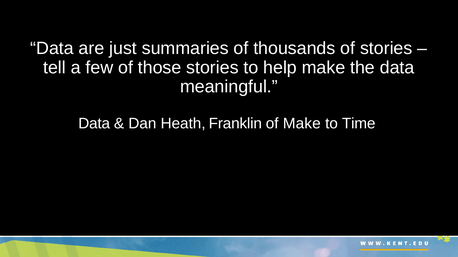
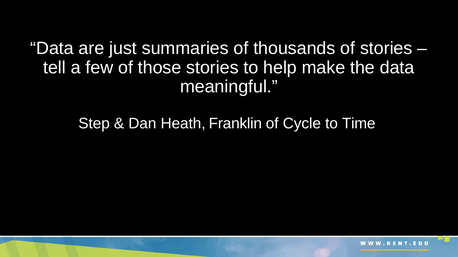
Data at (94, 124): Data -> Step
of Make: Make -> Cycle
